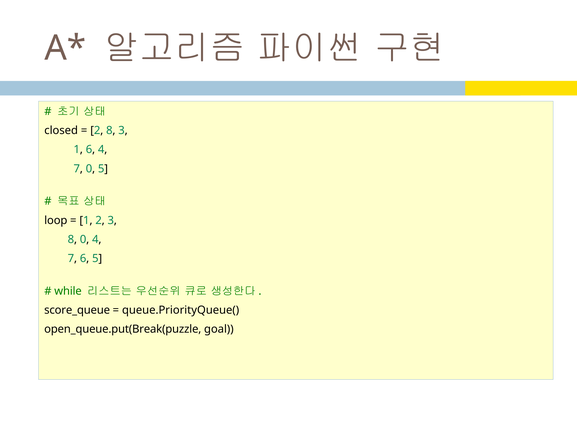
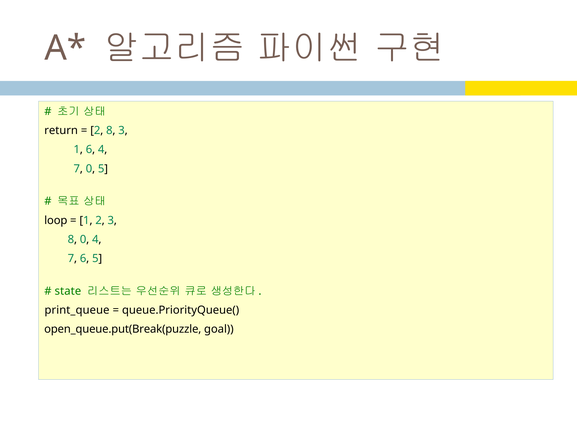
closed: closed -> return
while: while -> state
score_queue: score_queue -> print_queue
